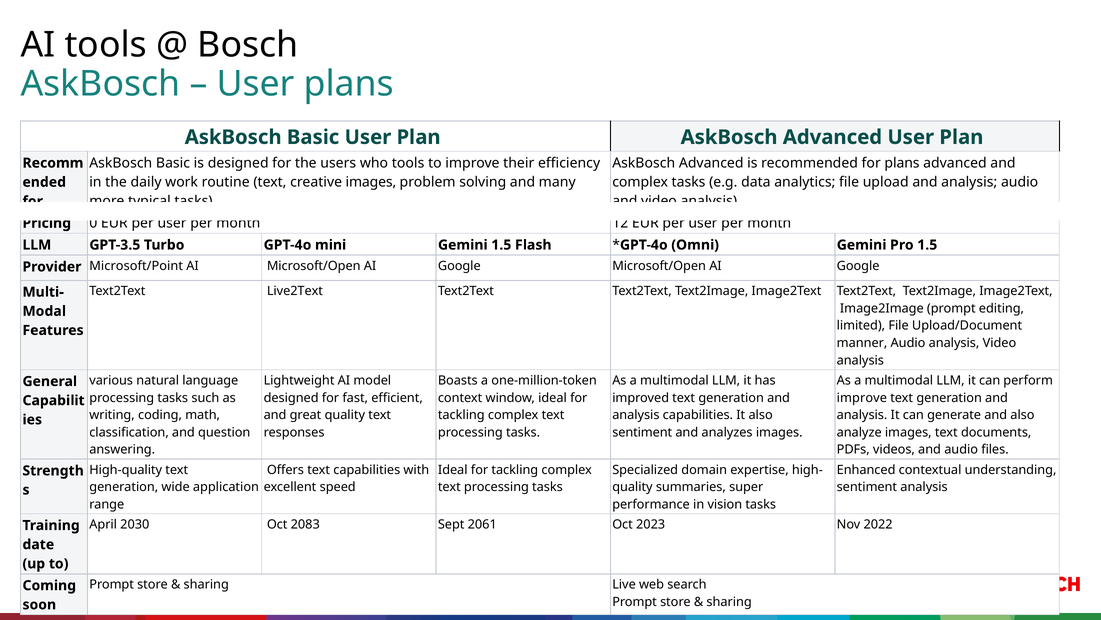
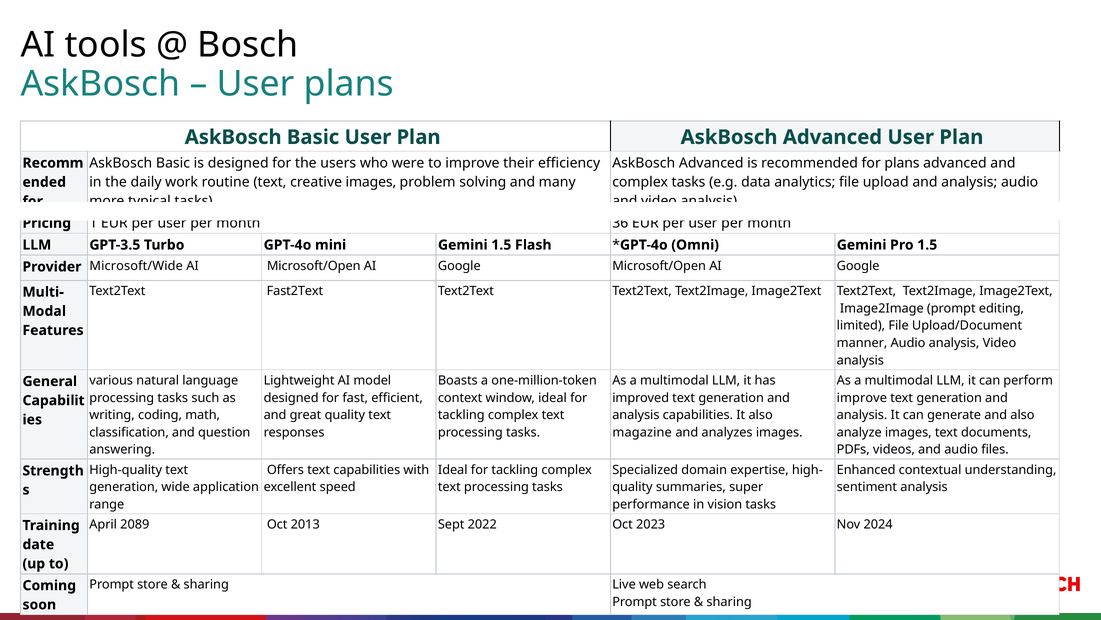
who tools: tools -> were
0: 0 -> 1
12: 12 -> 36
Microsoft/Point: Microsoft/Point -> Microsoft/Wide
Live2Text: Live2Text -> Fast2Text
sentiment at (642, 432): sentiment -> magazine
2030: 2030 -> 2089
2083: 2083 -> 2013
Sept 2061: 2061 -> 2022
Nov 2022: 2022 -> 2024
